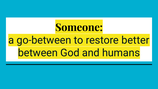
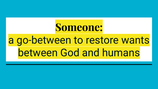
better: better -> wants
